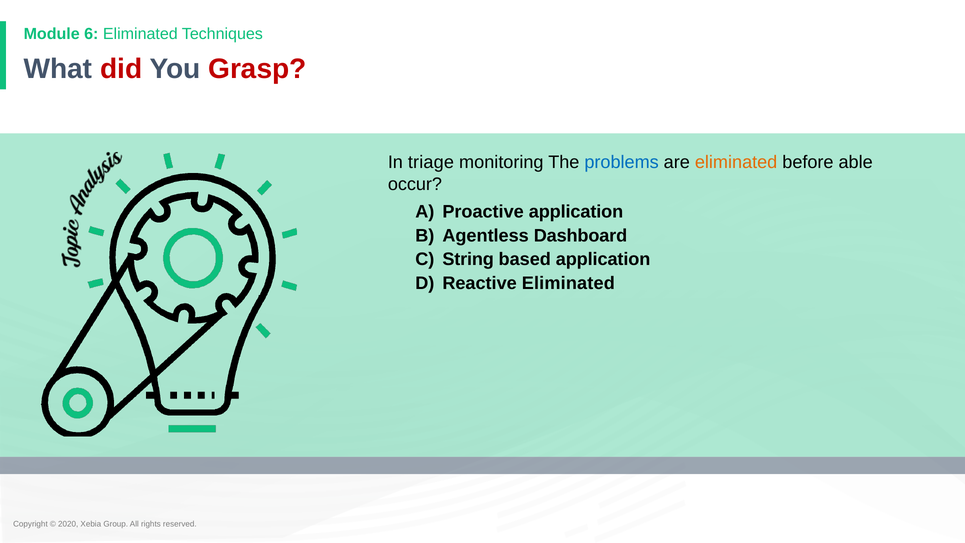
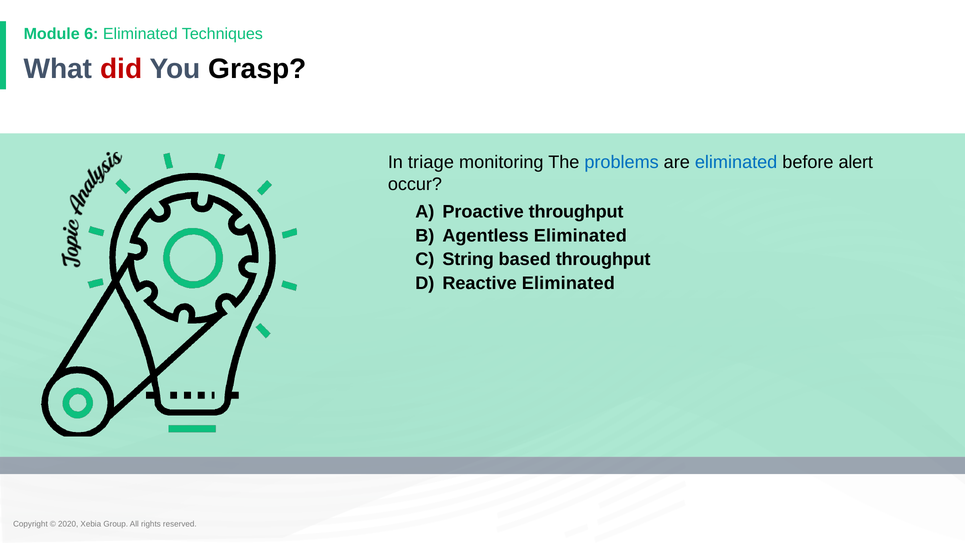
Grasp colour: red -> black
eliminated at (736, 162) colour: orange -> blue
able: able -> alert
Proactive application: application -> throughput
Agentless Dashboard: Dashboard -> Eliminated
based application: application -> throughput
